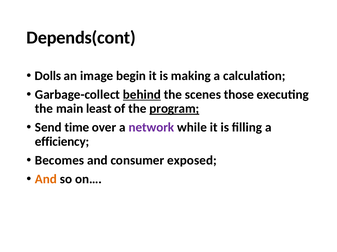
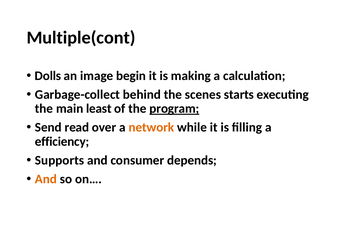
Depends(cont: Depends(cont -> Multiple(cont
behind underline: present -> none
those: those -> starts
time: time -> read
network colour: purple -> orange
Becomes: Becomes -> Supports
exposed: exposed -> depends
